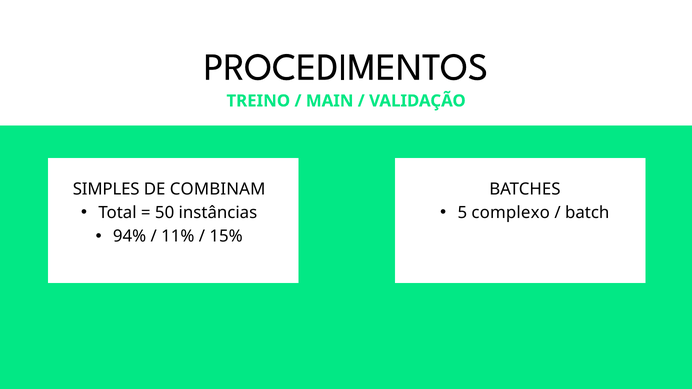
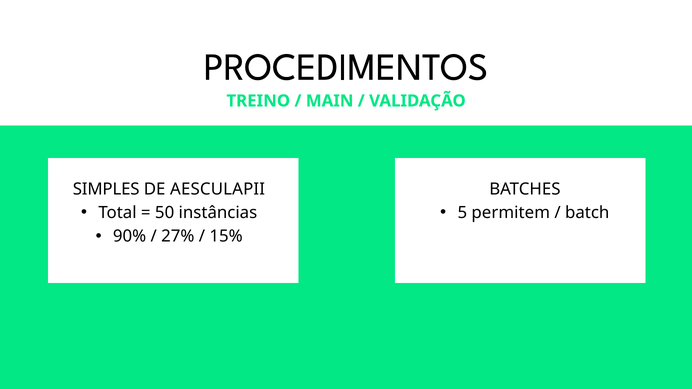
COMBINAM: COMBINAM -> AESCULAPII
complexo: complexo -> permitem
94%: 94% -> 90%
11%: 11% -> 27%
